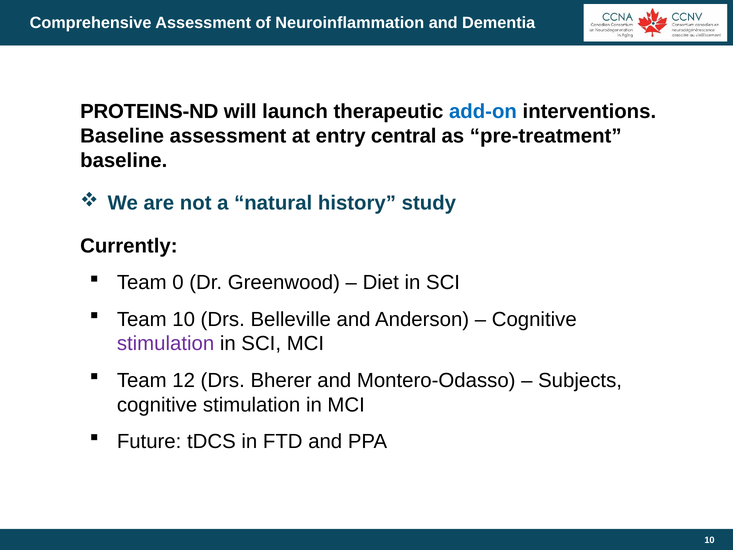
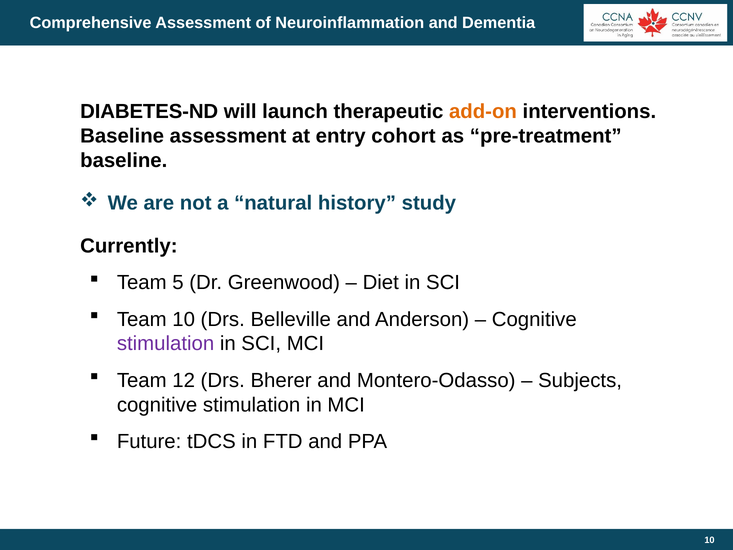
PROTEINS-ND: PROTEINS-ND -> DIABETES-ND
add-on colour: blue -> orange
central: central -> cohort
0: 0 -> 5
